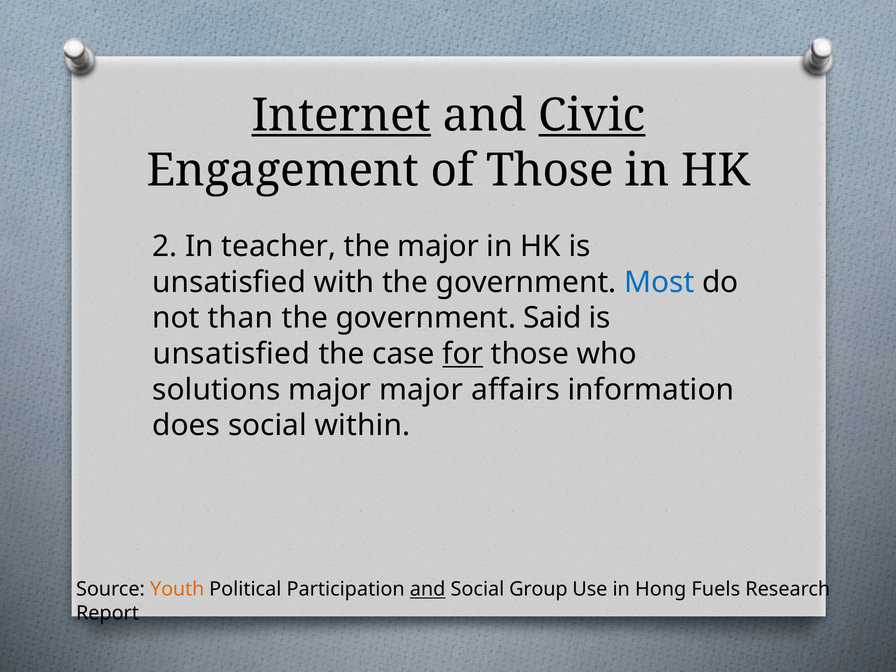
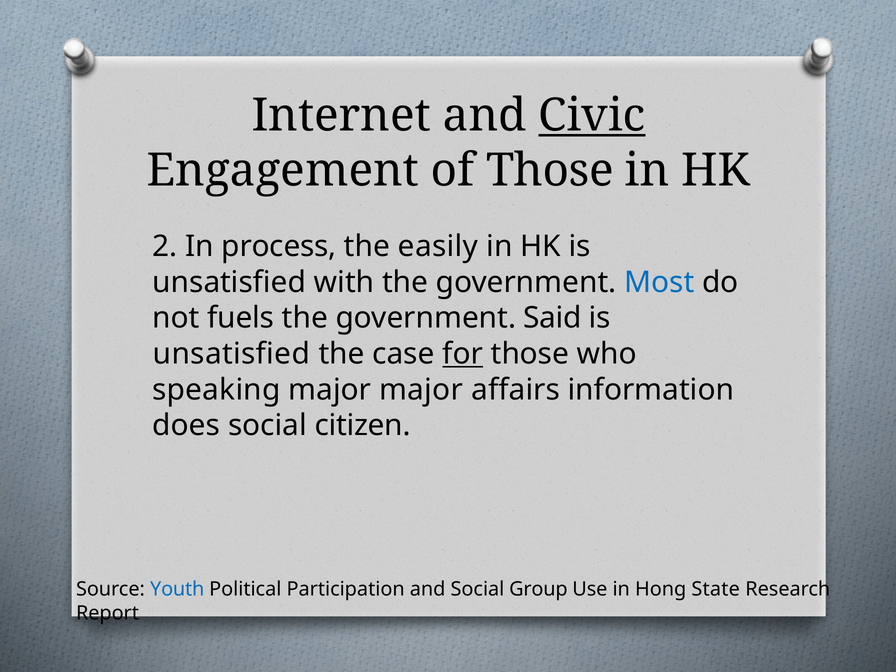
Internet underline: present -> none
teacher: teacher -> process
the major: major -> easily
than: than -> fuels
solutions: solutions -> speaking
within: within -> citizen
Youth colour: orange -> blue
and at (428, 589) underline: present -> none
Fuels: Fuels -> State
